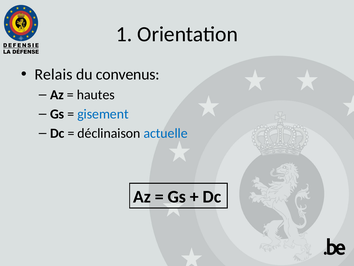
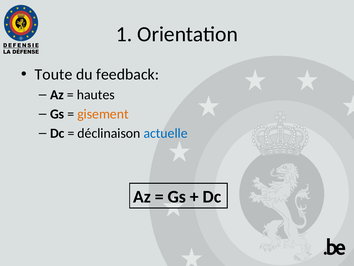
Relais: Relais -> Toute
convenus: convenus -> feedback
gisement colour: blue -> orange
